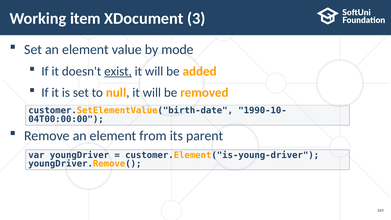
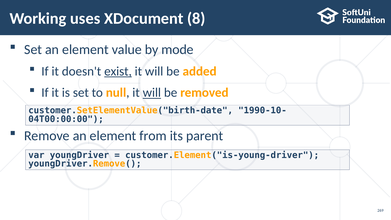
item: item -> uses
3: 3 -> 8
will at (152, 93) underline: none -> present
